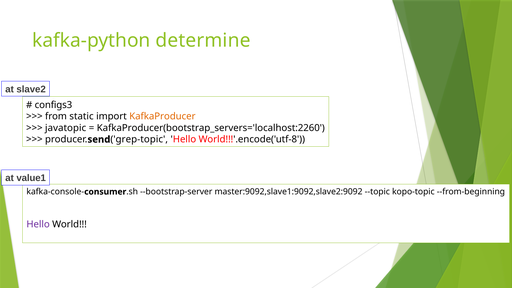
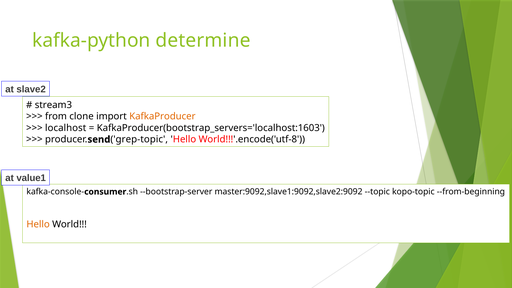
configs3: configs3 -> stream3
static: static -> clone
javatopic: javatopic -> localhost
KafkaProducer(bootstrap_servers='localhost:2260: KafkaProducer(bootstrap_servers='localhost:2260 -> KafkaProducer(bootstrap_servers='localhost:1603
Hello at (38, 224) colour: purple -> orange
